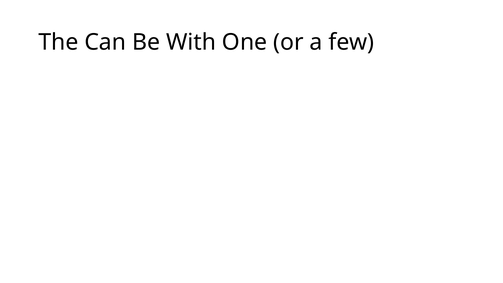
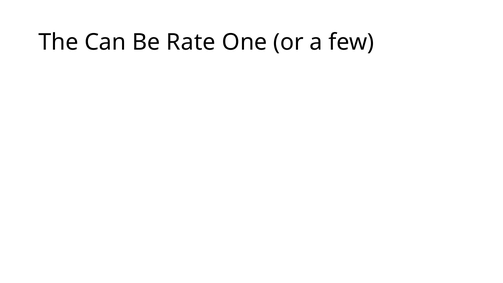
With: With -> Rate
